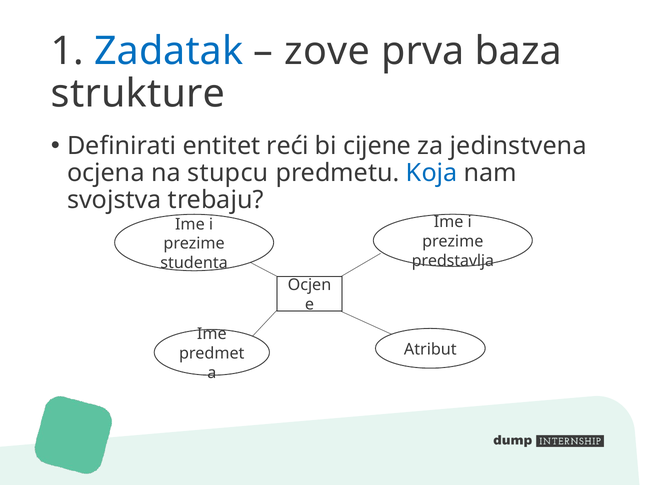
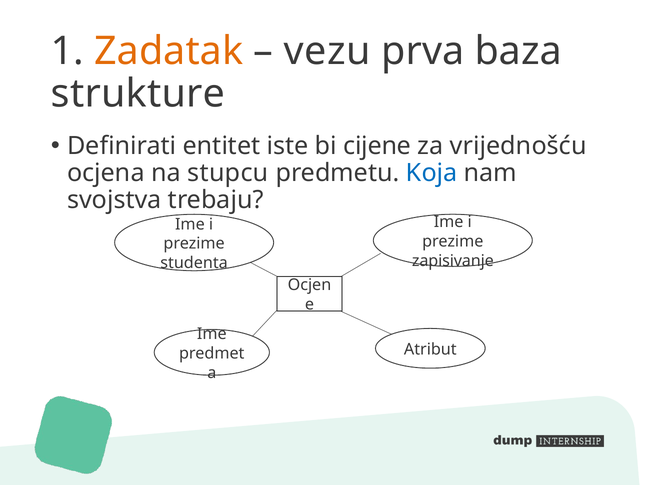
Zadatak colour: blue -> orange
zove: zove -> vezu
reći: reći -> iste
jedinstvena: jedinstvena -> vrijednošću
predstavlja: predstavlja -> zapisivanje
